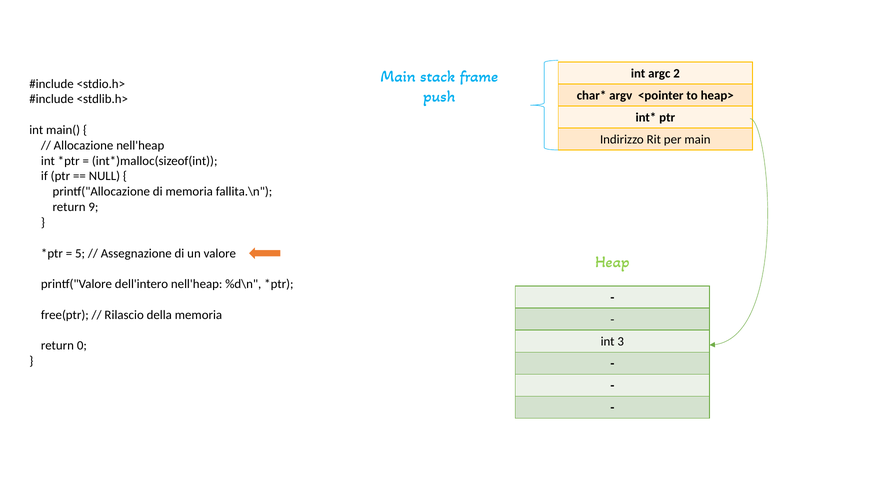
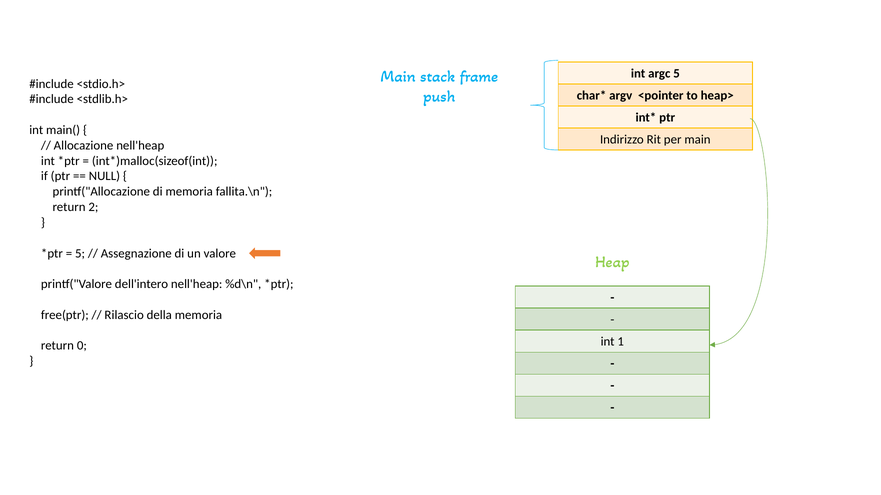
argc 2: 2 -> 5
9: 9 -> 2
3: 3 -> 1
